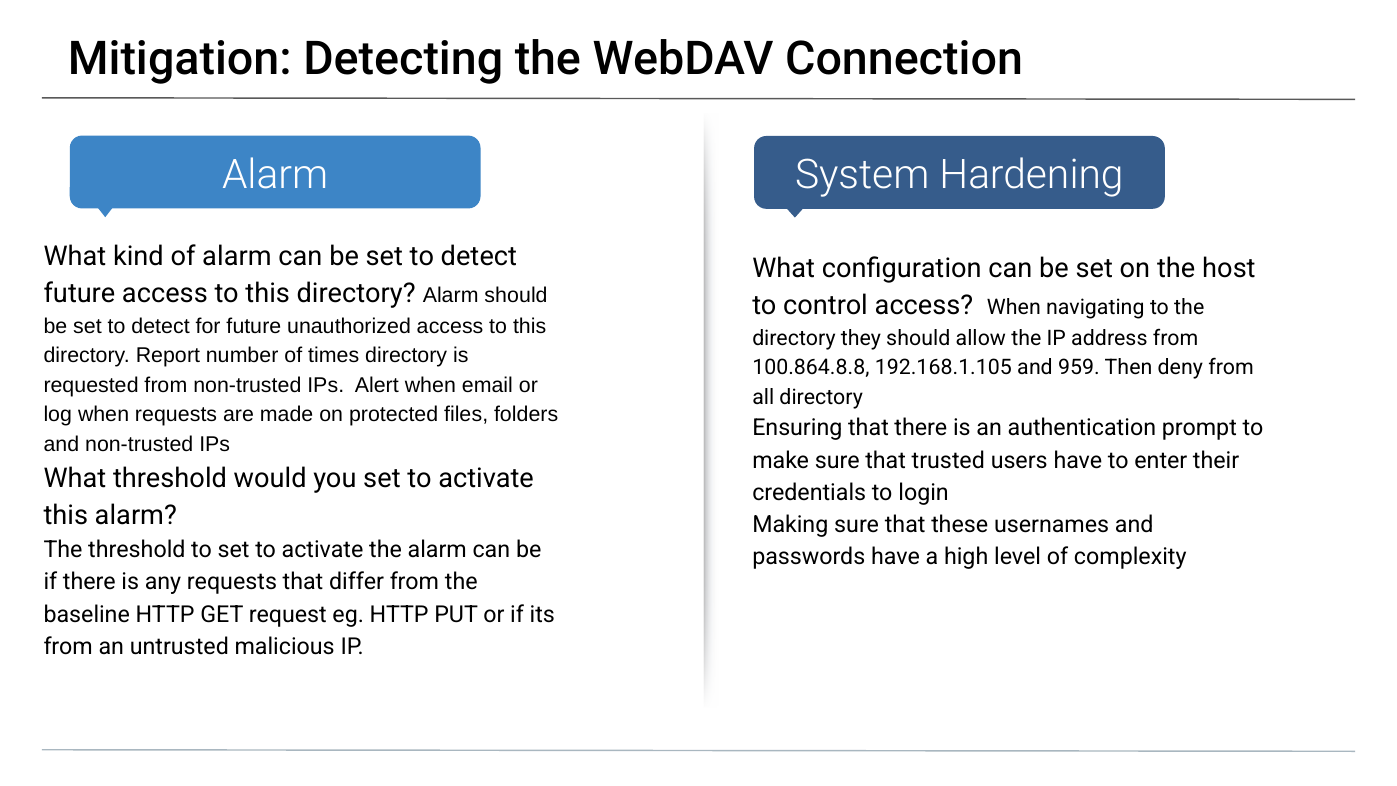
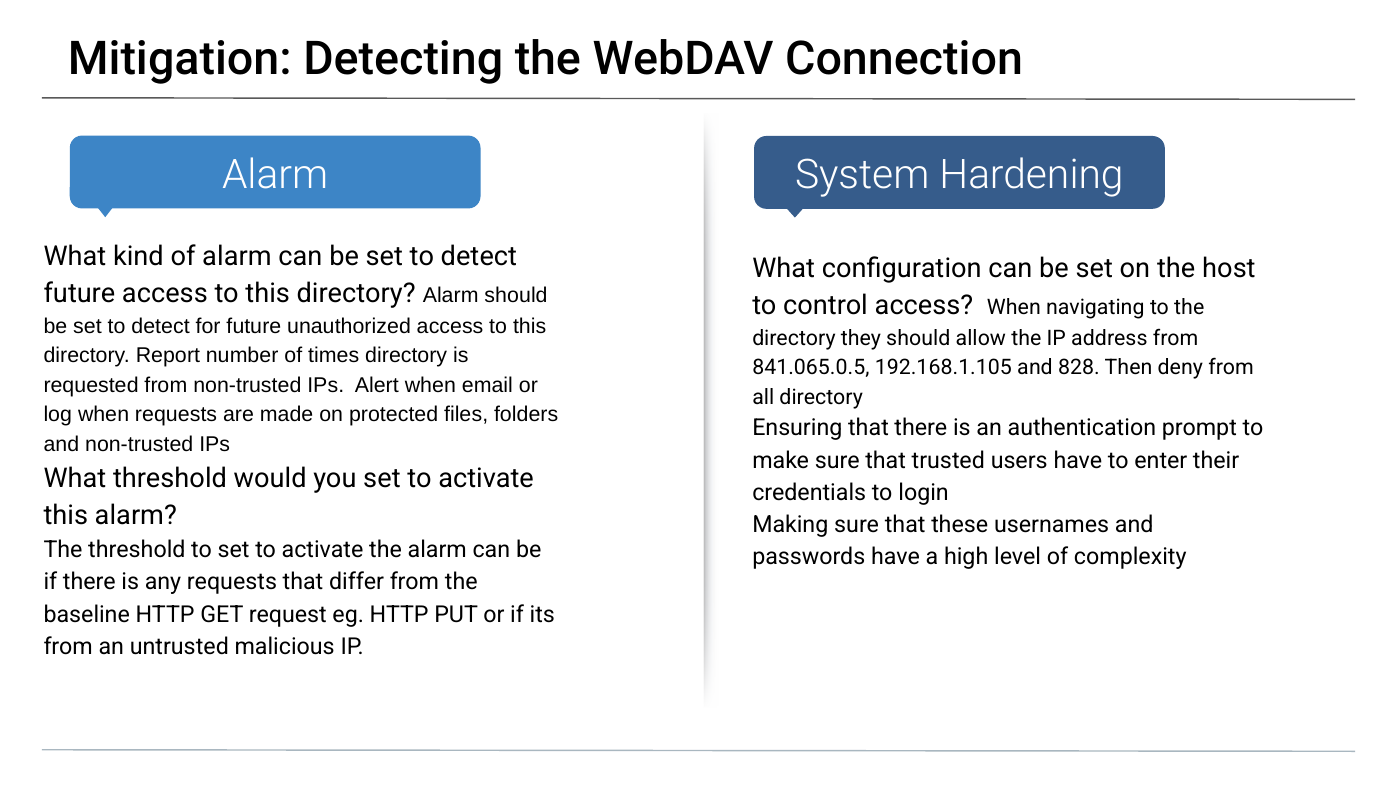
100.864.8.8: 100.864.8.8 -> 841.065.0.5
959: 959 -> 828
